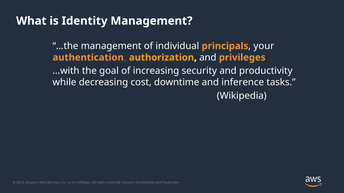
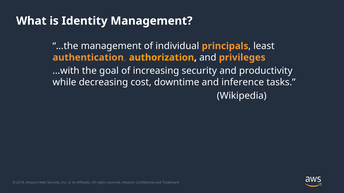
your: your -> least
